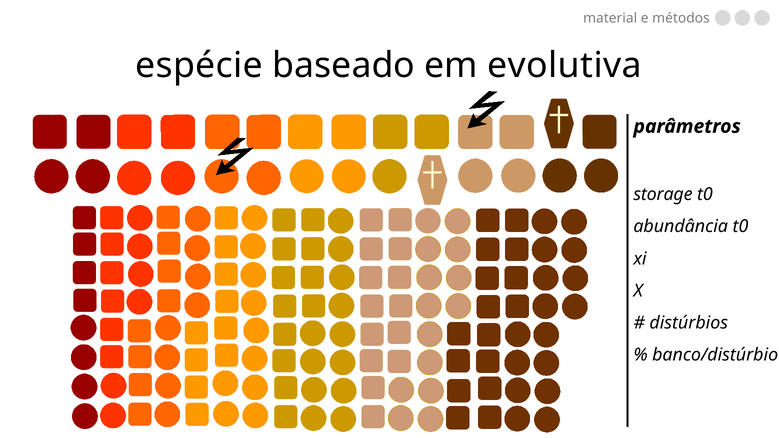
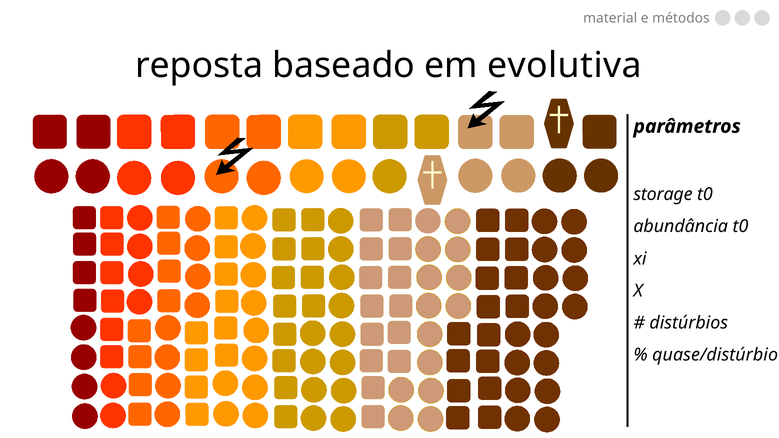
espécie: espécie -> reposta
banco/distúrbio: banco/distúrbio -> quase/distúrbio
